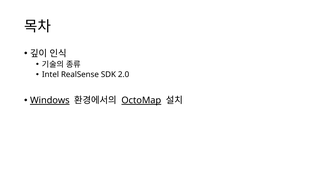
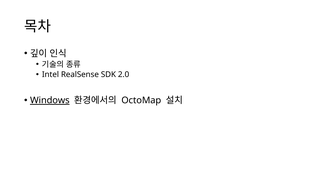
OctoMap underline: present -> none
